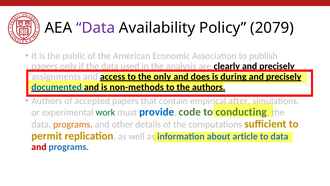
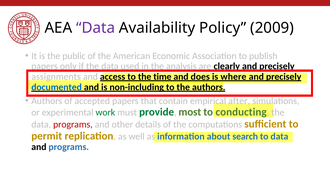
2079: 2079 -> 2009
the only: only -> time
during: during -> where
non-methods: non-methods -> non-including
provide colour: blue -> green
code: code -> most
programs at (73, 124) colour: orange -> red
article: article -> search
and at (39, 147) colour: red -> black
